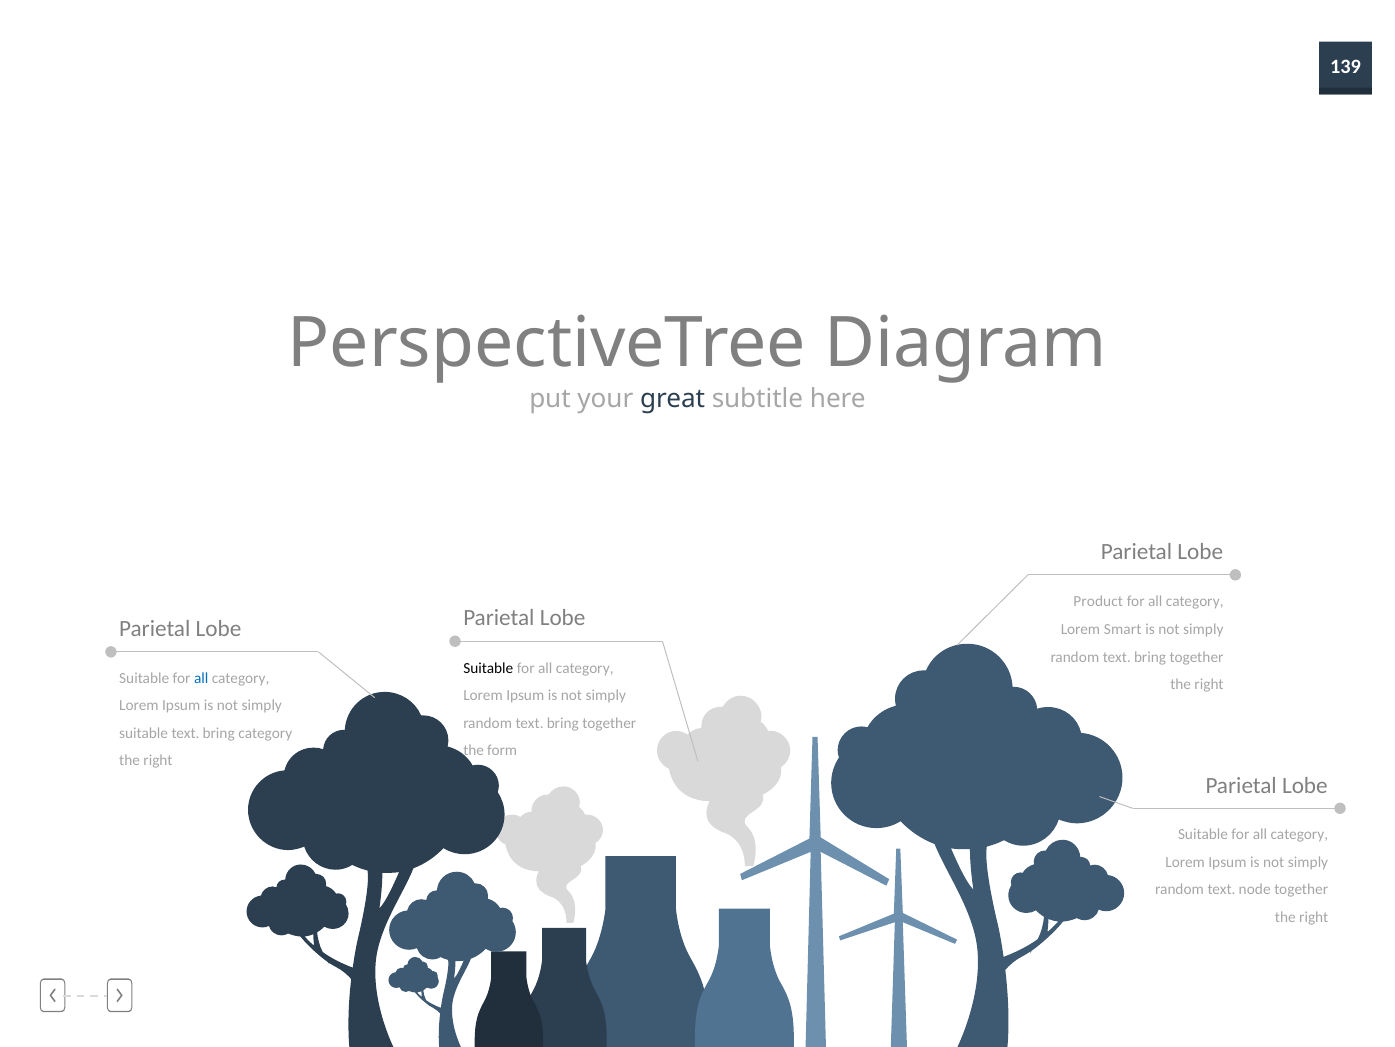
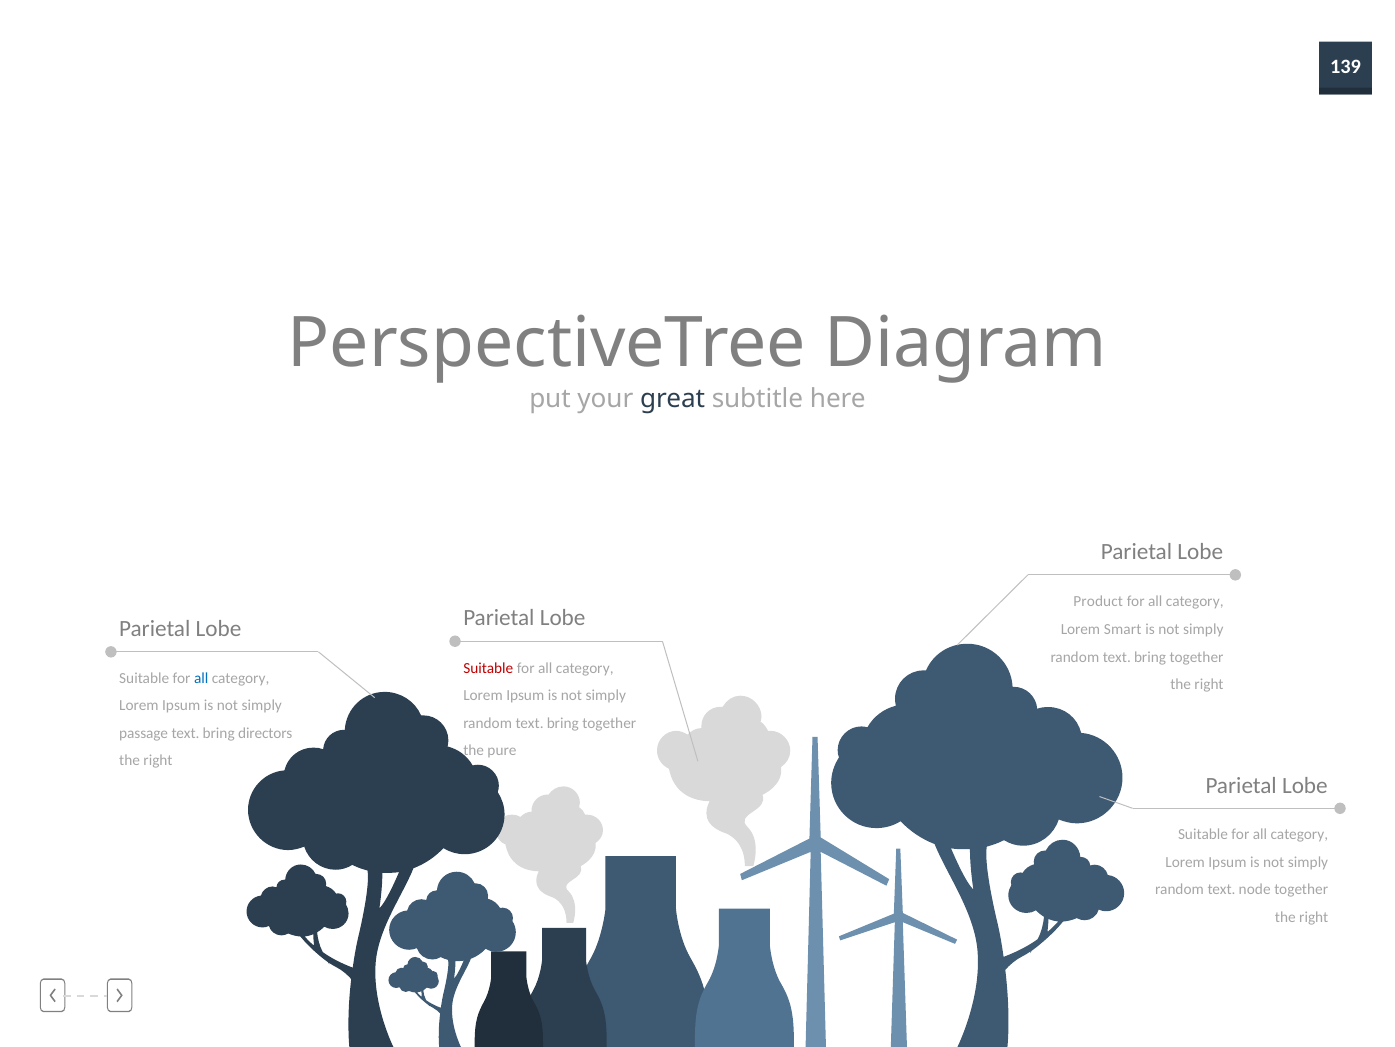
Suitable at (488, 668) colour: black -> red
suitable at (144, 733): suitable -> passage
bring category: category -> directors
form: form -> pure
